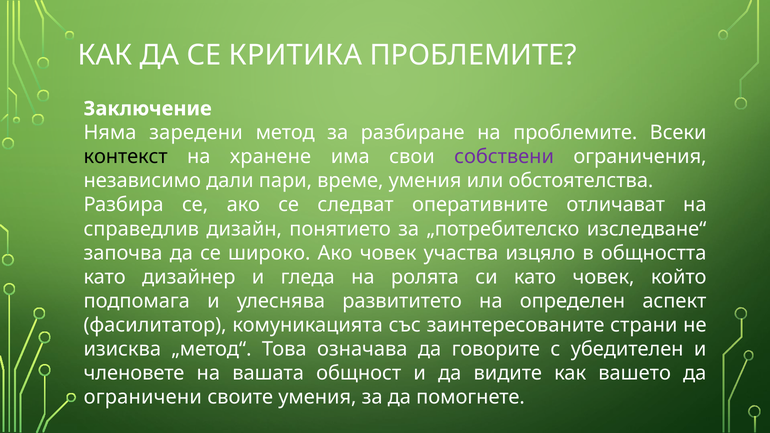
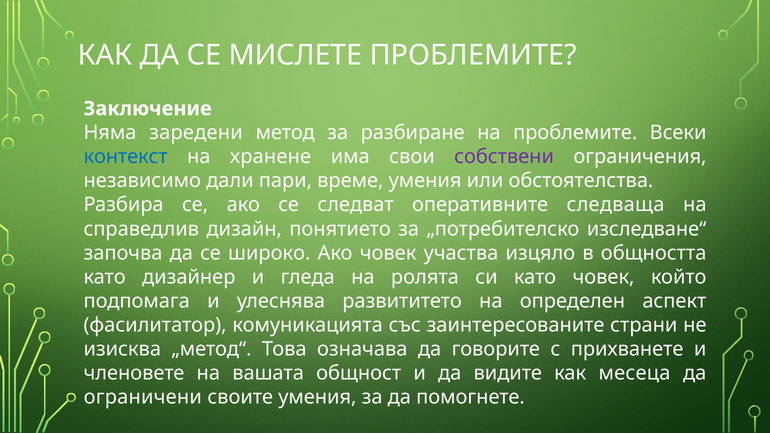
КРИТИКА: КРИТИКА -> МИСЛЕТЕ
контекст colour: black -> blue
отличават: отличават -> следваща
убедителен: убедителен -> прихванете
вашето: вашето -> месеца
